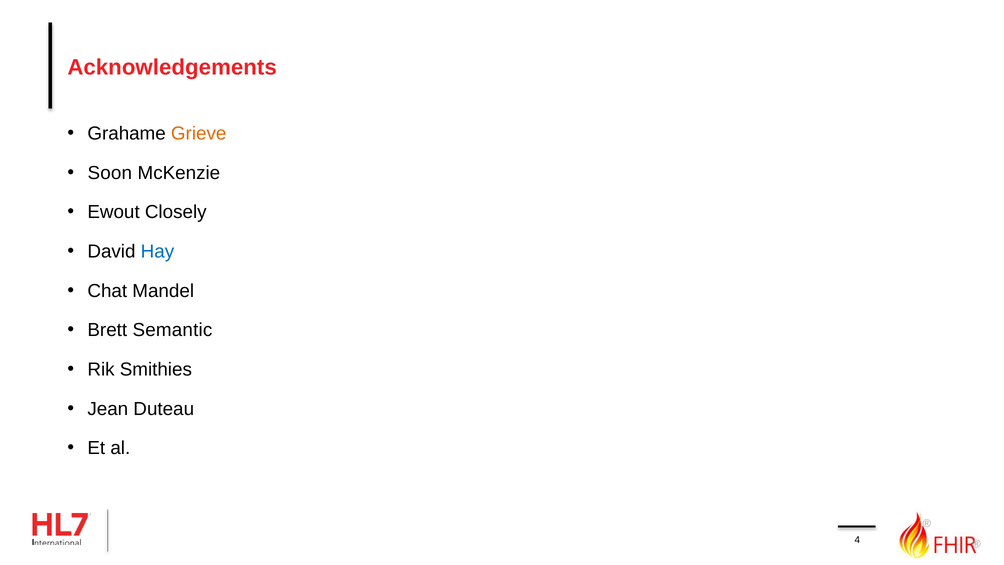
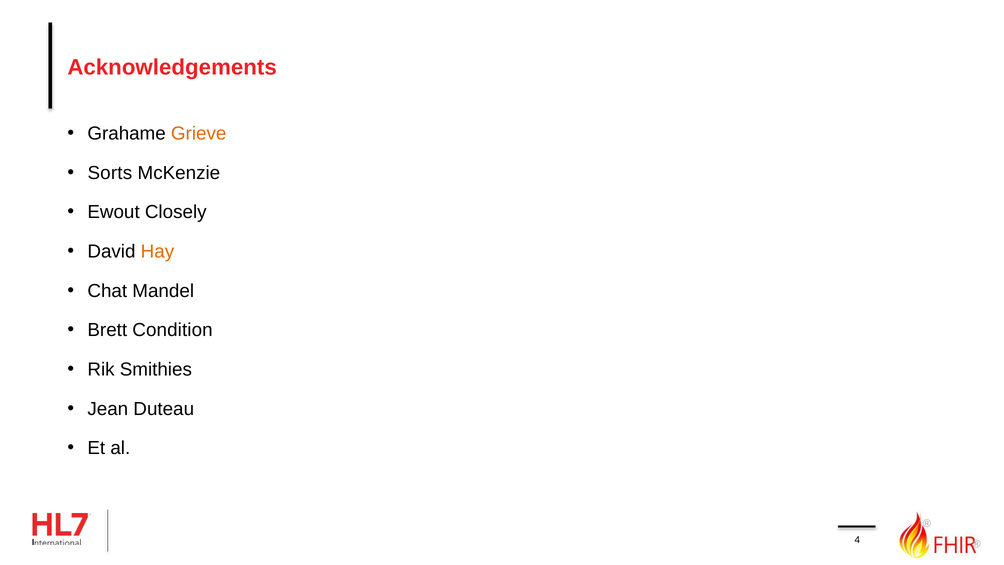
Soon: Soon -> Sorts
Hay colour: blue -> orange
Semantic: Semantic -> Condition
